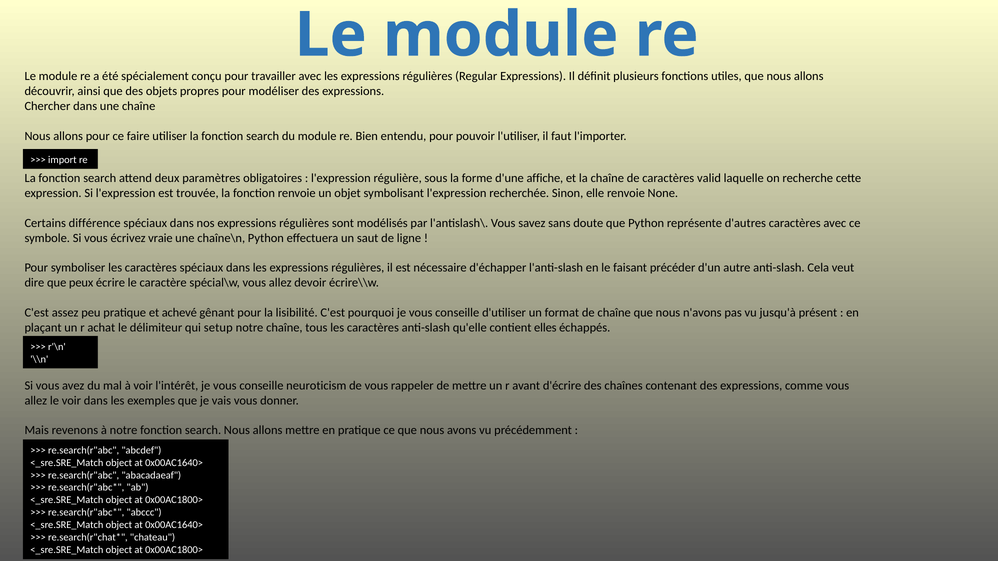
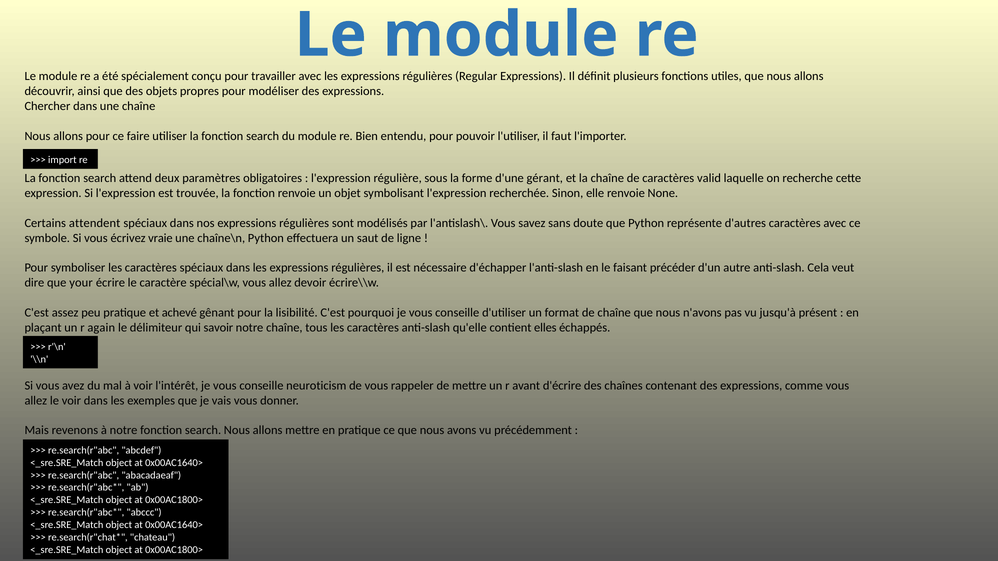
affiche: affiche -> gérant
différence: différence -> attendent
peux: peux -> your
achat: achat -> again
setup: setup -> savoir
